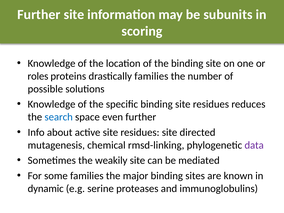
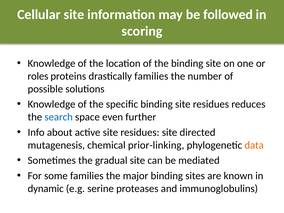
Further at (39, 15): Further -> Cellular
subunits: subunits -> followed
rmsd-linking: rmsd-linking -> prior-linking
data colour: purple -> orange
weakily: weakily -> gradual
